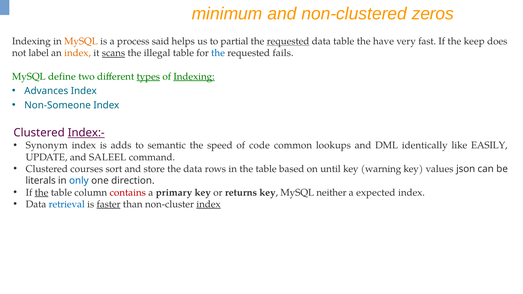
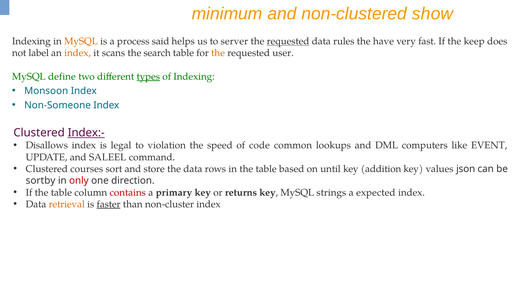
zeros: zeros -> show
partial: partial -> server
data table: table -> rules
scans underline: present -> none
illegal: illegal -> search
the at (218, 53) colour: blue -> orange
fails: fails -> user
Indexing at (194, 77) underline: present -> none
Advances: Advances -> Monsoon
Synonym: Synonym -> Disallows
adds: adds -> legal
semantic: semantic -> violation
identically: identically -> computers
EASILY: EASILY -> EVENT
warning: warning -> addition
literals: literals -> sortby
only colour: blue -> red
the at (42, 193) underline: present -> none
neither: neither -> strings
retrieval colour: blue -> orange
index at (208, 204) underline: present -> none
